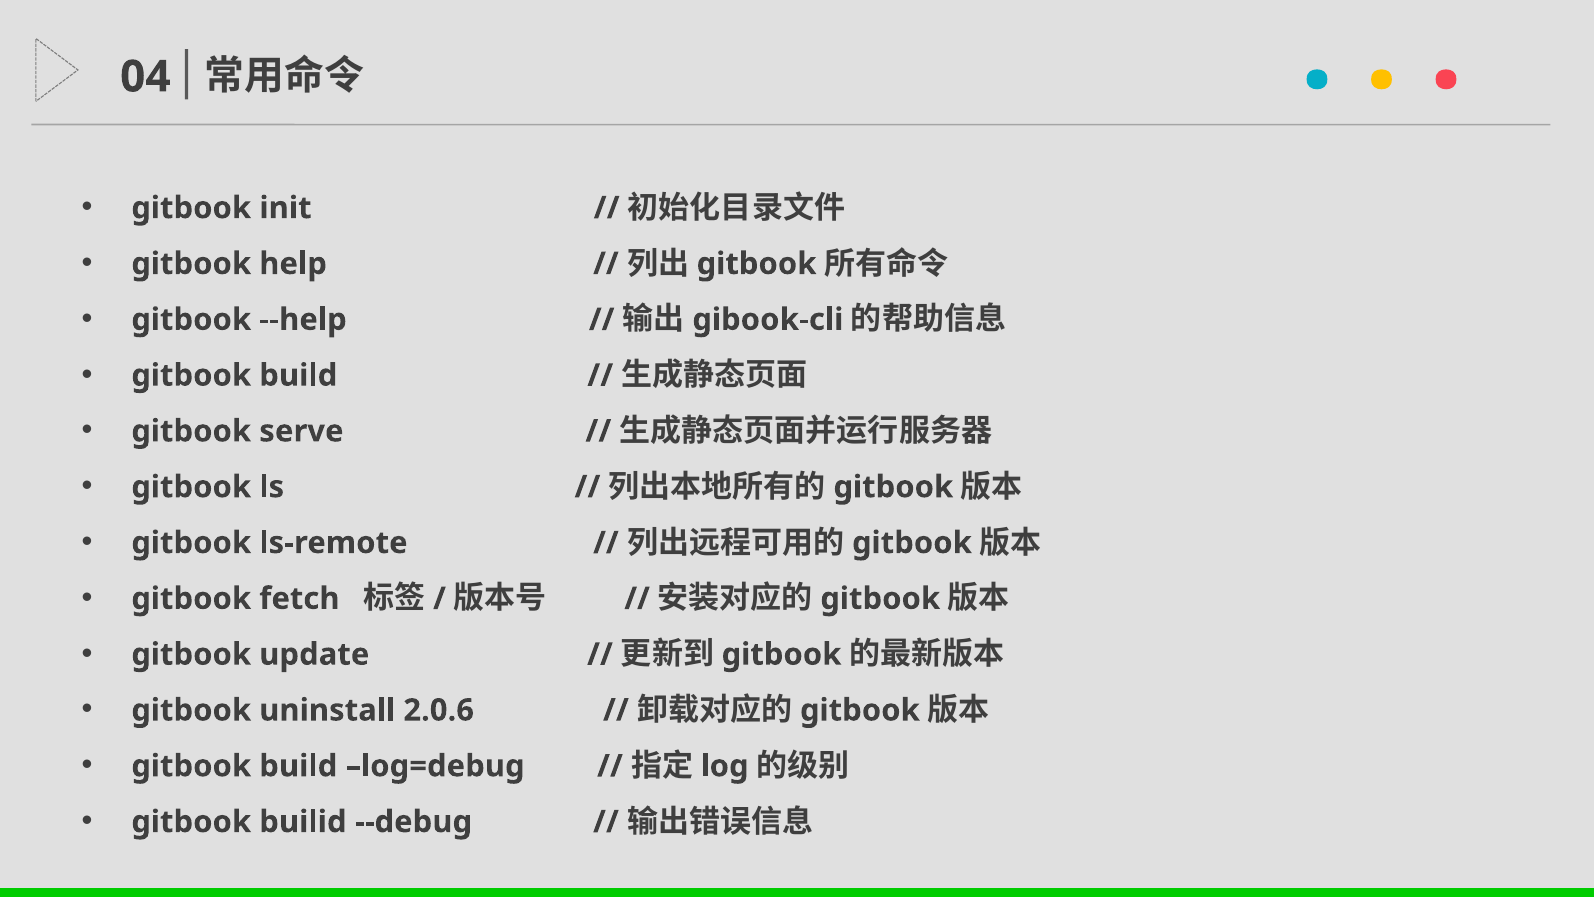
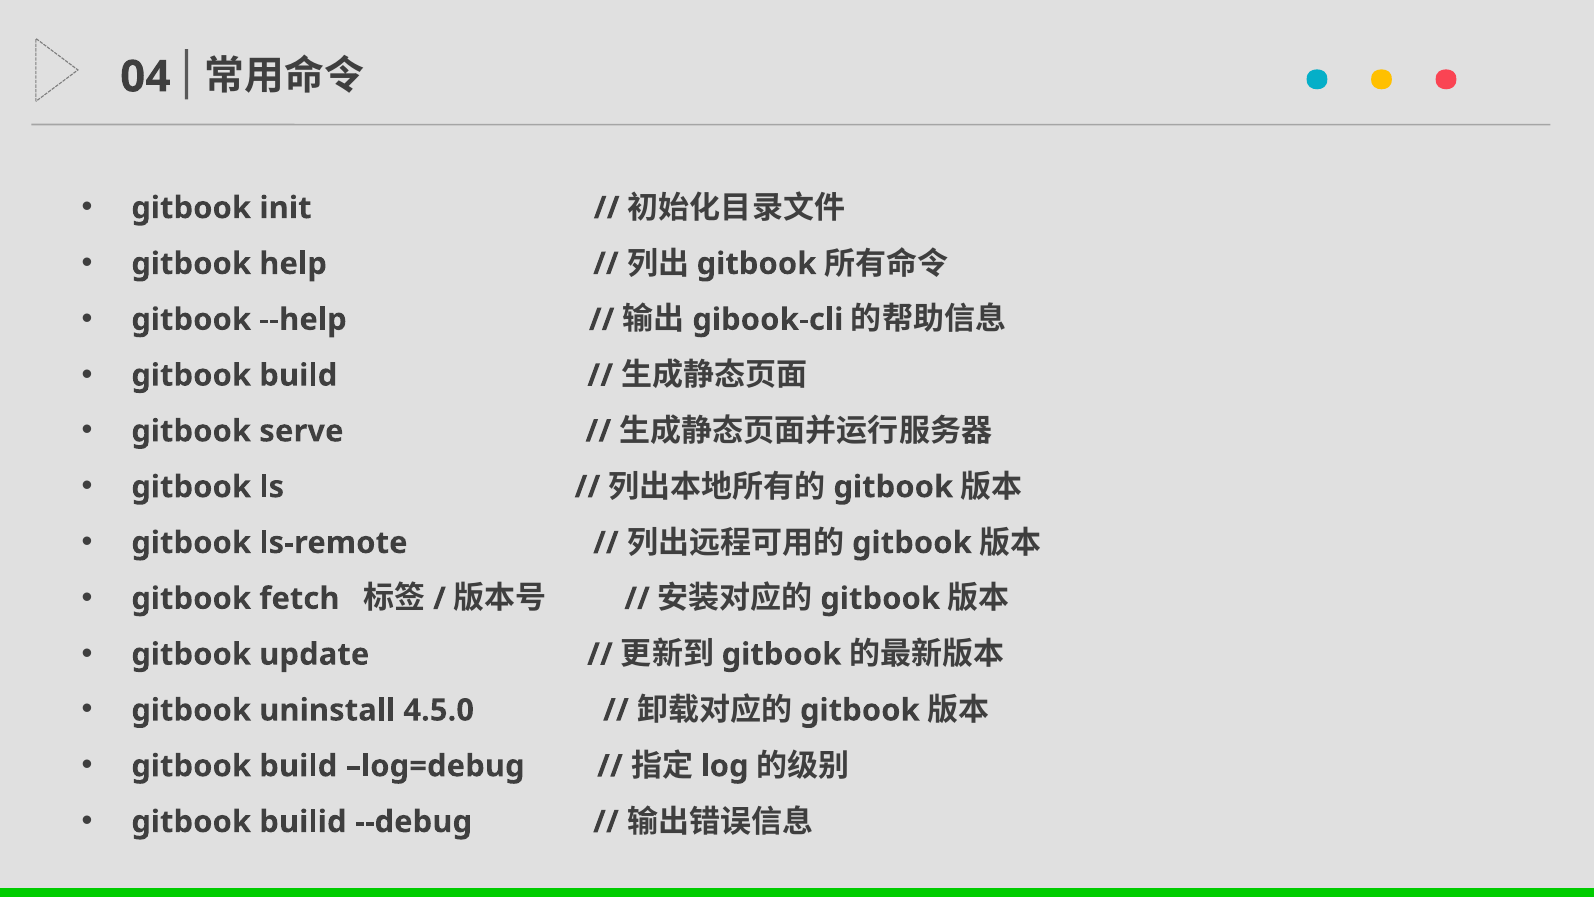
2.0.6: 2.0.6 -> 4.5.0
